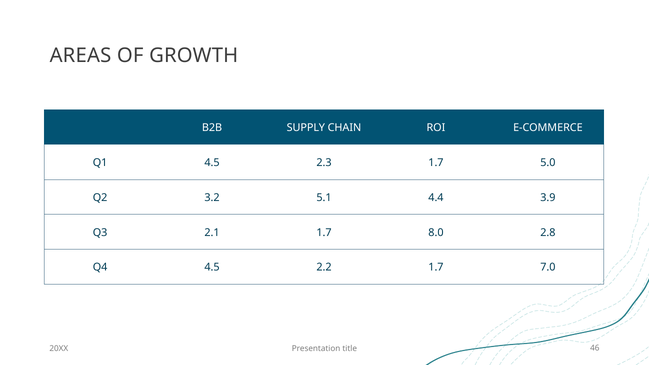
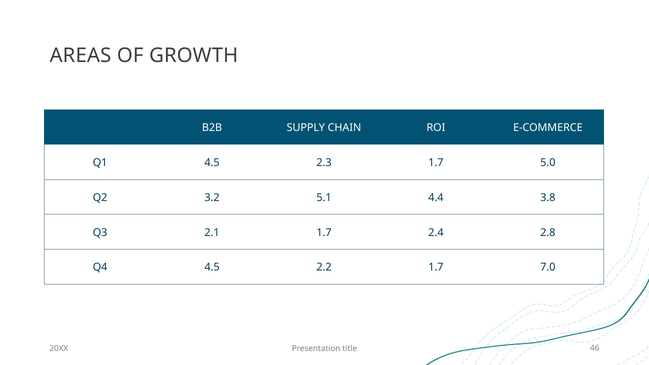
3.9: 3.9 -> 3.8
8.0: 8.0 -> 2.4
